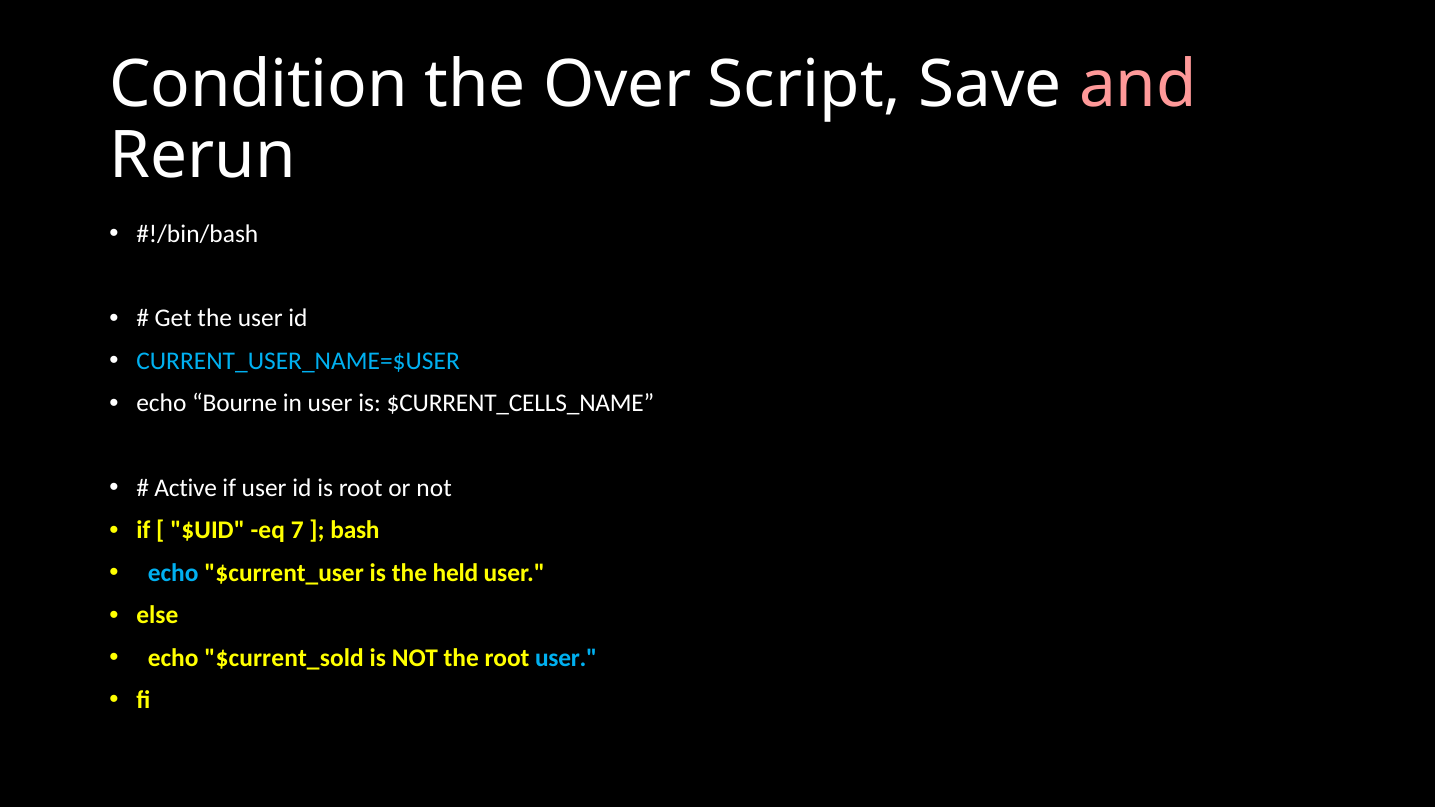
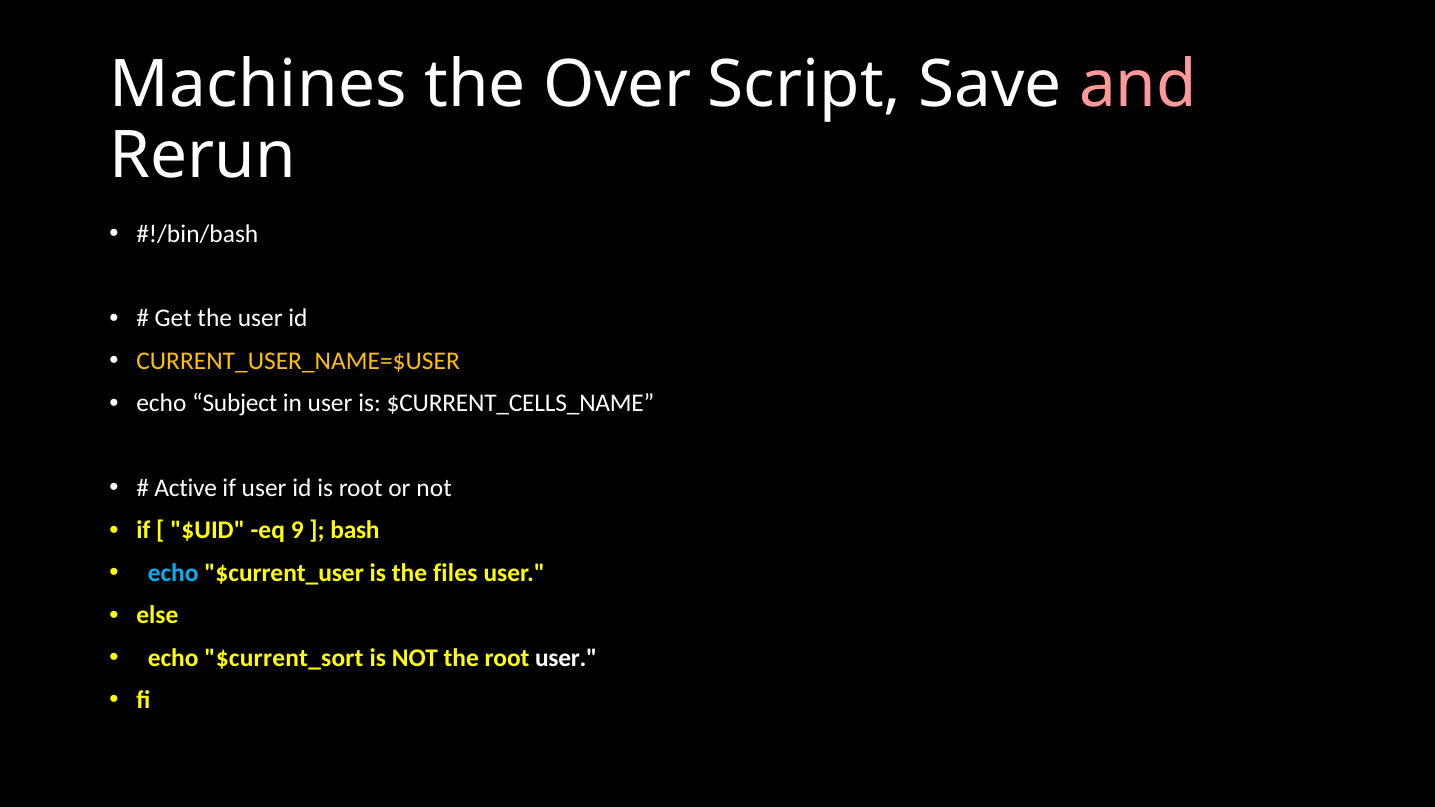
Condition: Condition -> Machines
CURRENT_USER_NAME=$USER colour: light blue -> yellow
Bourne: Bourne -> Subject
7: 7 -> 9
held: held -> files
$current_sold: $current_sold -> $current_sort
user at (566, 658) colour: light blue -> white
